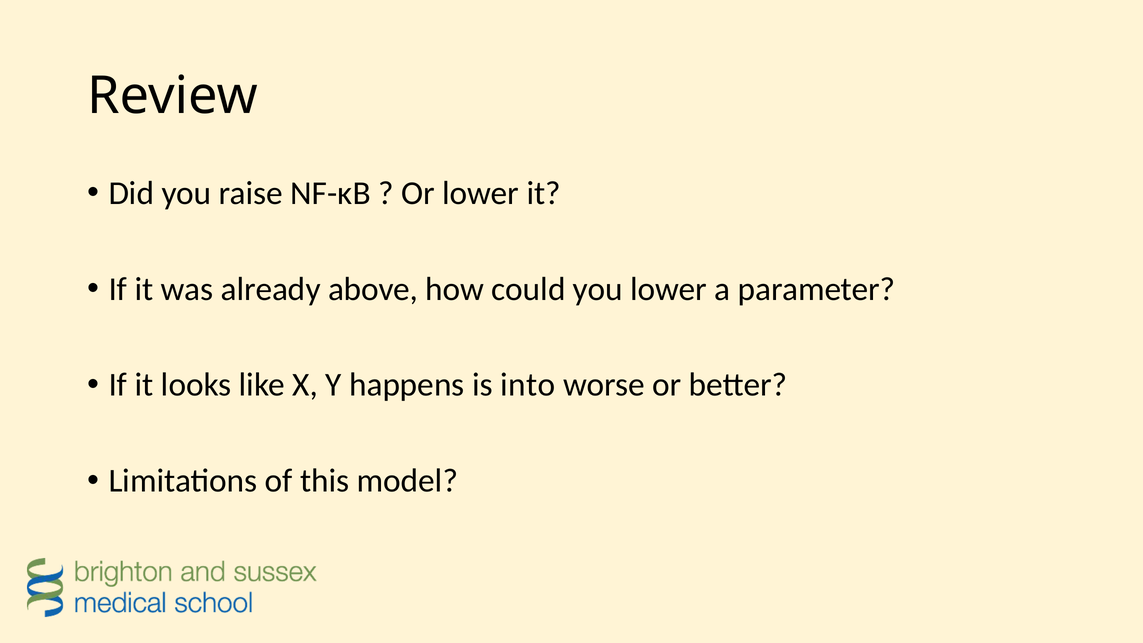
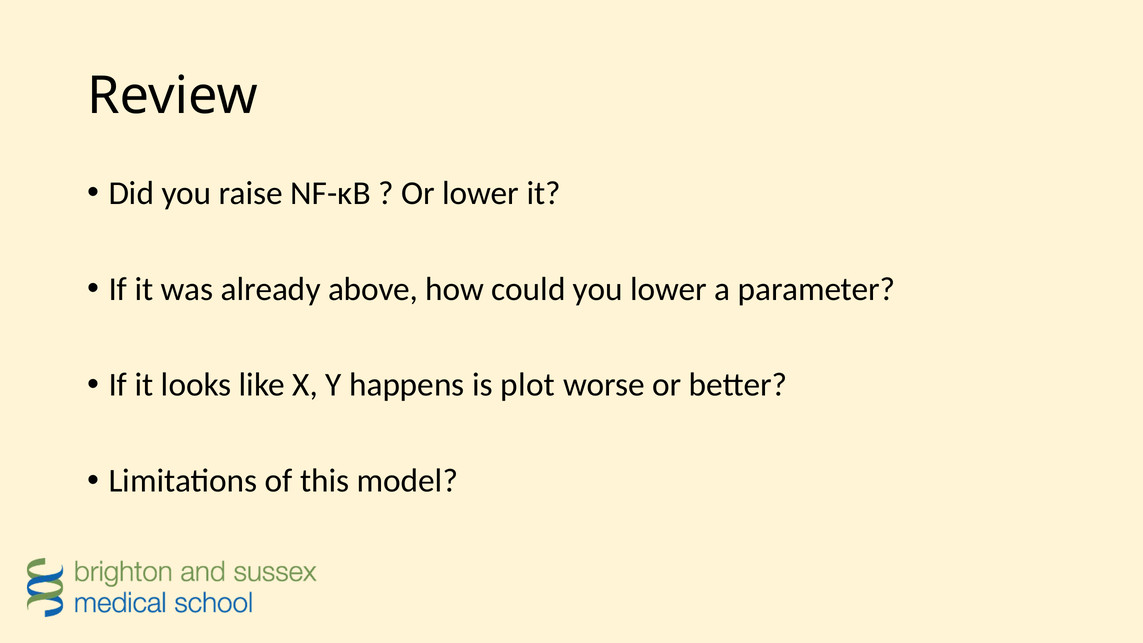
into: into -> plot
